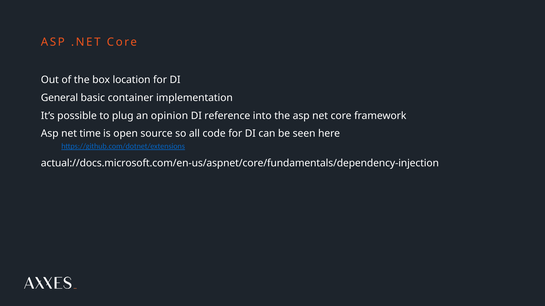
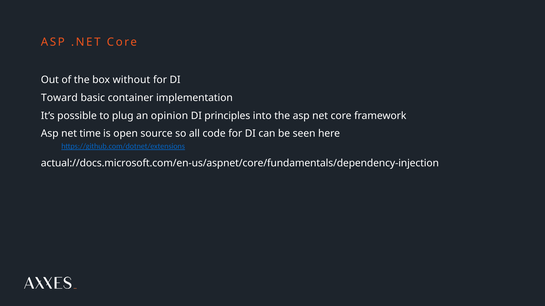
location: location -> without
General: General -> Toward
reference: reference -> principles
